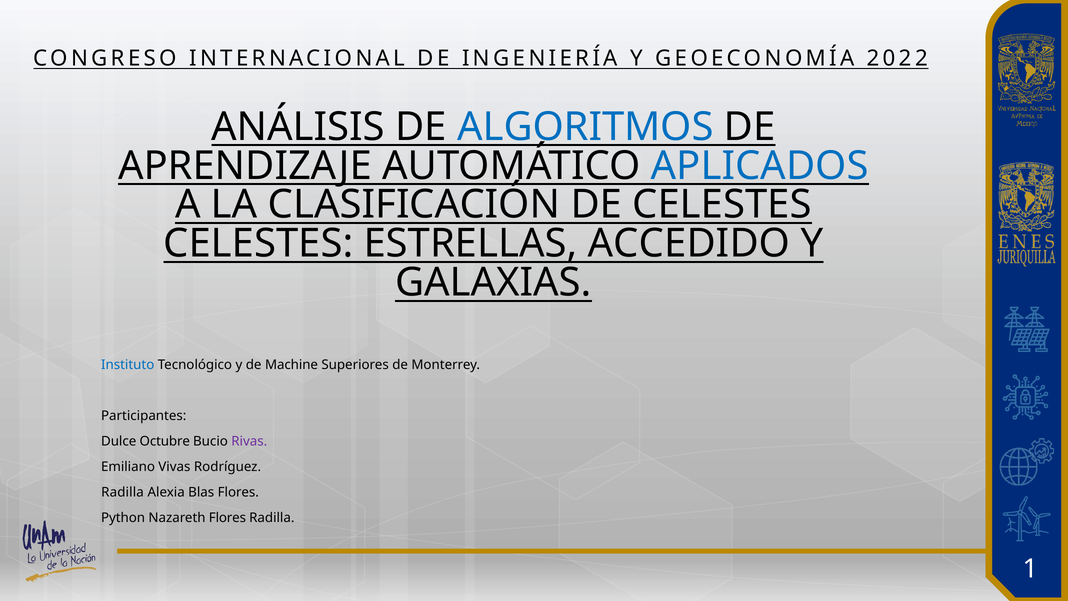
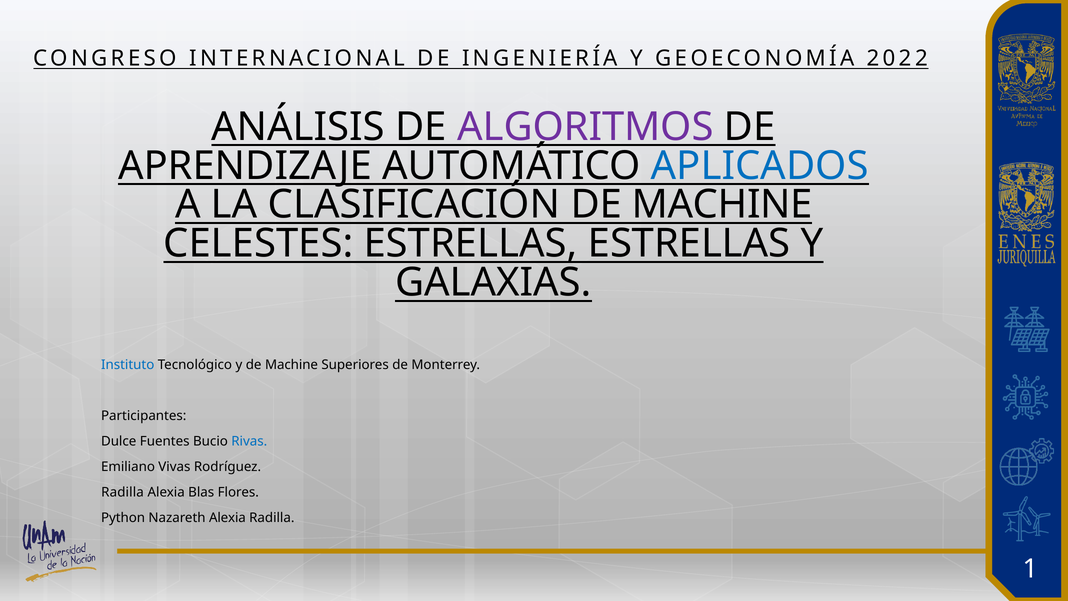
ALGORITMOS colour: blue -> purple
CLASIFICACIÓN DE CELESTES: CELESTES -> MACHINE
ESTRELLAS ACCEDIDO: ACCEDIDO -> ESTRELLAS
Octubre: Octubre -> Fuentes
Rivas colour: purple -> blue
Nazareth Flores: Flores -> Alexia
